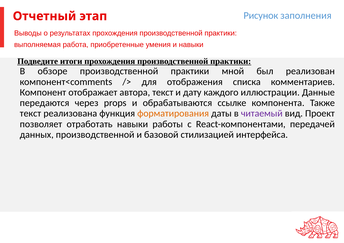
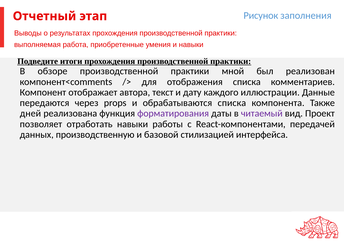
обрабатываются ссылке: ссылке -> списка
текст at (30, 114): текст -> дней
форматирования colour: orange -> purple
данных производственной: производственной -> производственную
